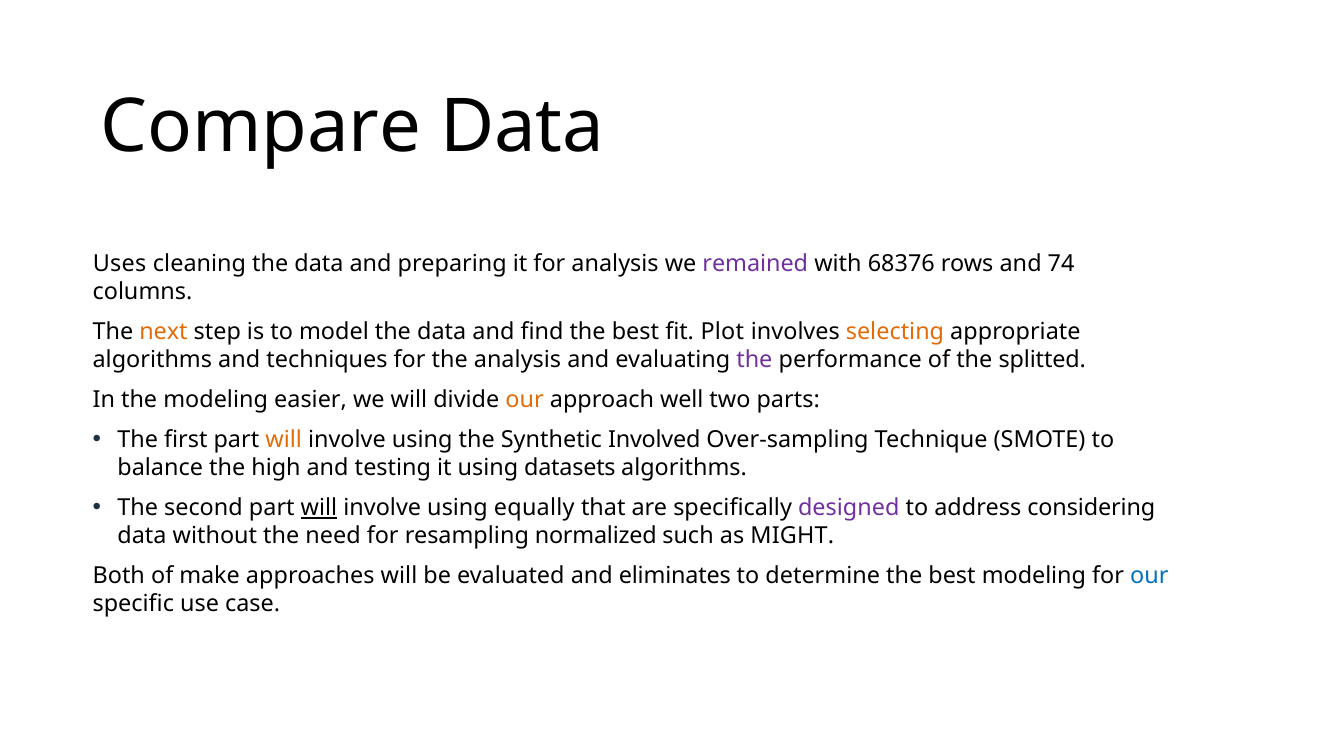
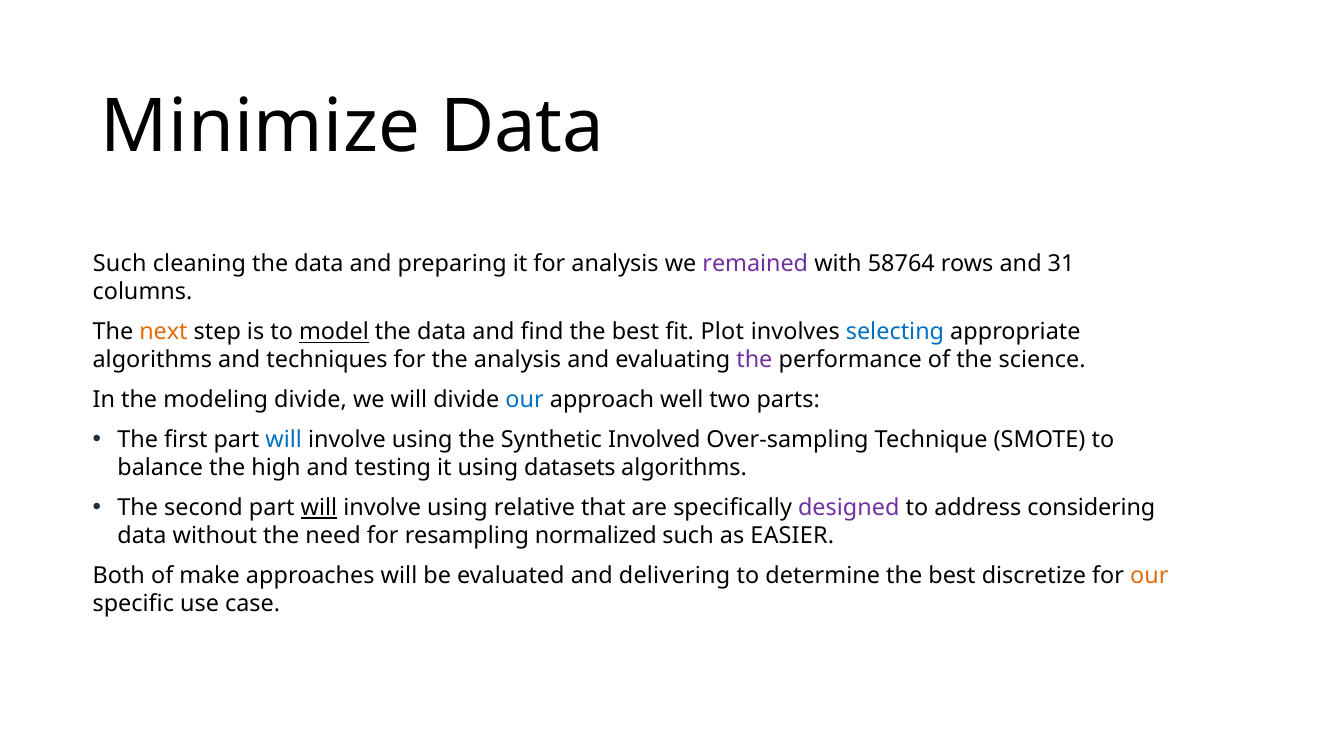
Compare: Compare -> Minimize
Uses at (120, 264): Uses -> Such
68376: 68376 -> 58764
74: 74 -> 31
model underline: none -> present
selecting colour: orange -> blue
splitted: splitted -> science
modeling easier: easier -> divide
our at (525, 400) colour: orange -> blue
will at (284, 440) colour: orange -> blue
equally: equally -> relative
MIGHT: MIGHT -> EASIER
eliminates: eliminates -> delivering
best modeling: modeling -> discretize
our at (1149, 576) colour: blue -> orange
